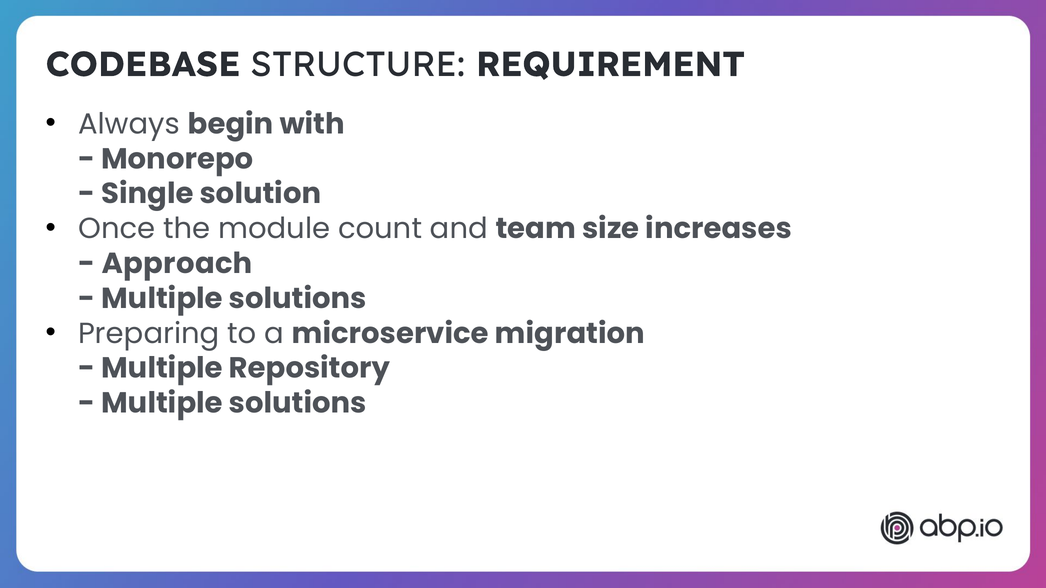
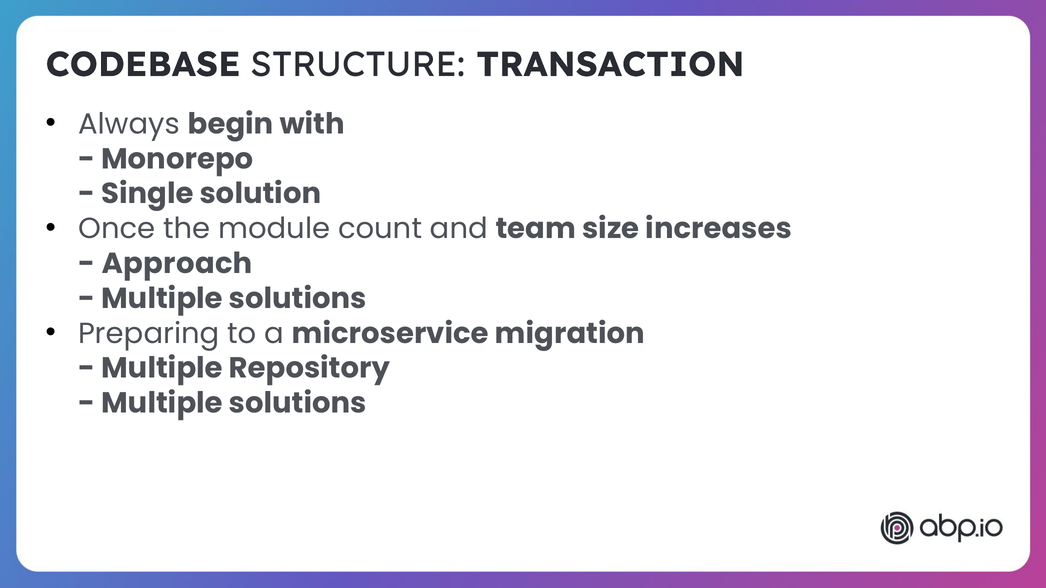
REQUIREMENT: REQUIREMENT -> TRANSACTION
